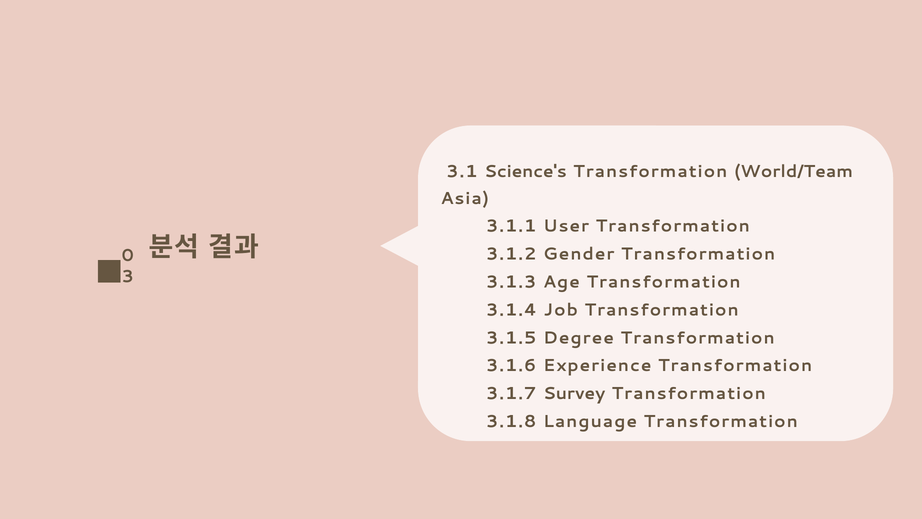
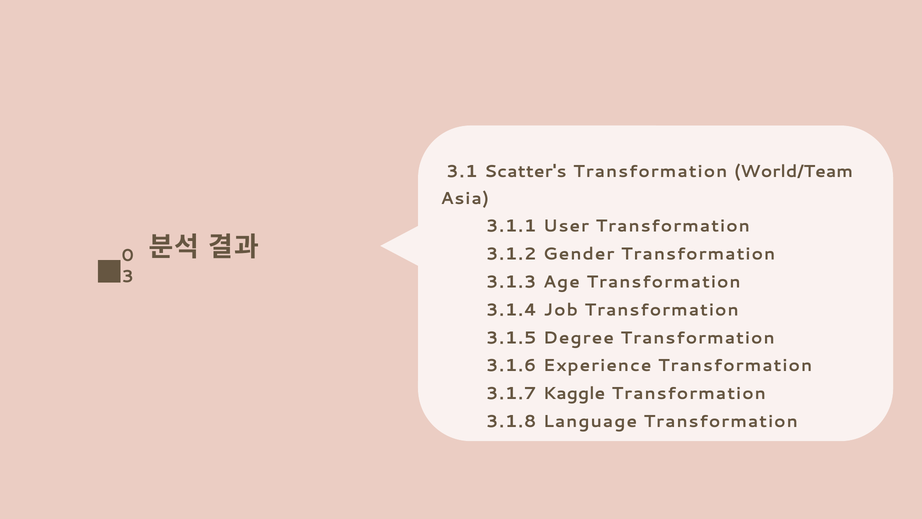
Science's: Science's -> Scatter's
Survey: Survey -> Kaggle
